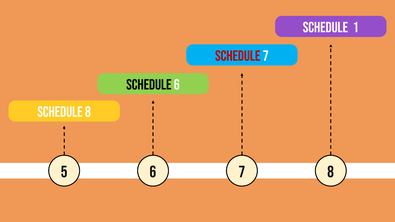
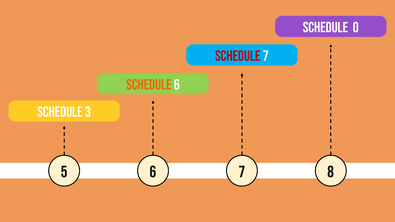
1: 1 -> 0
schedule at (149, 85) colour: black -> orange
schedule 8: 8 -> 3
